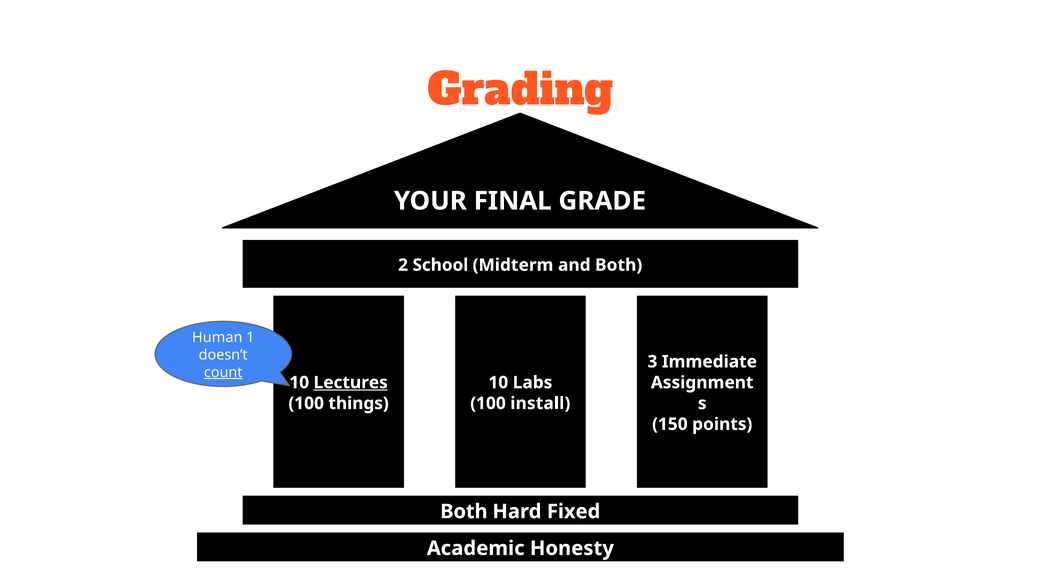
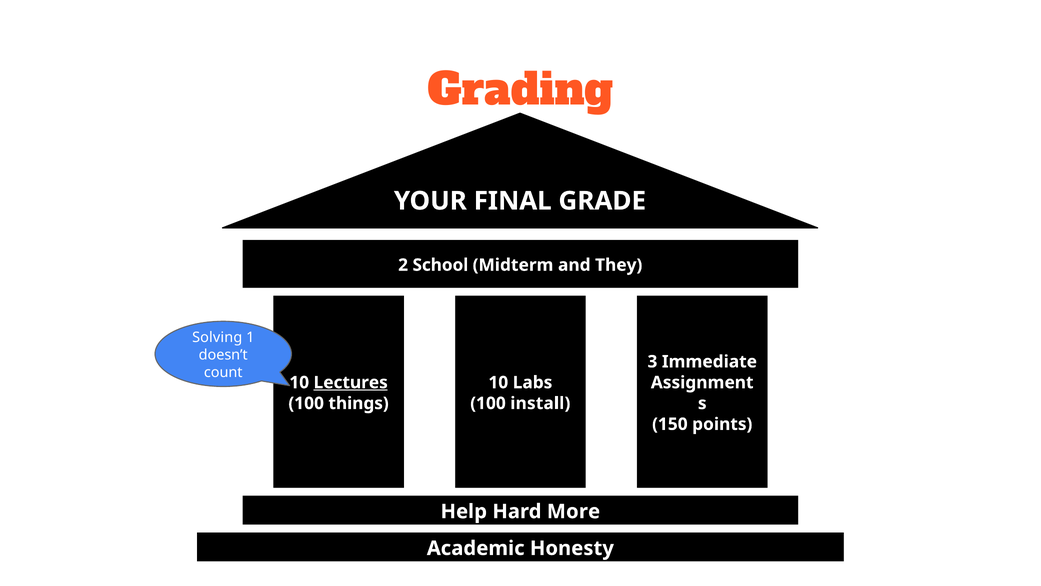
and Both: Both -> They
Human: Human -> Solving
count underline: present -> none
Both at (464, 511): Both -> Help
Fixed: Fixed -> More
